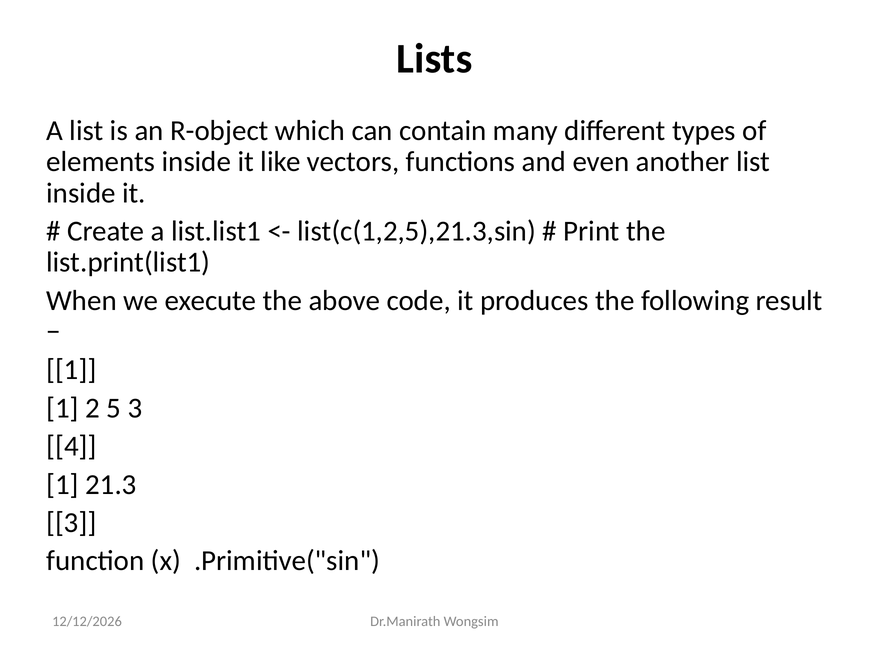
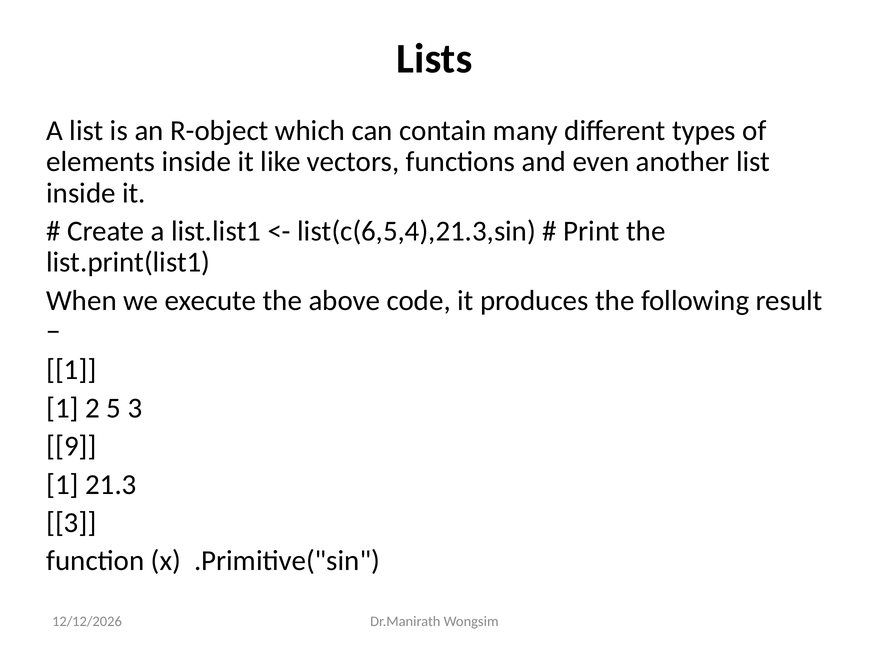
list(c(1,2,5),21.3,sin: list(c(1,2,5),21.3,sin -> list(c(6,5,4),21.3,sin
4: 4 -> 9
